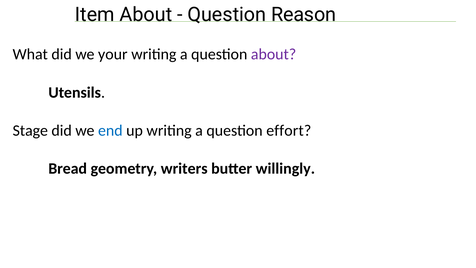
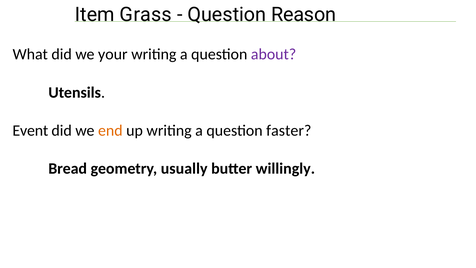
Item About: About -> Grass
Stage: Stage -> Event
end colour: blue -> orange
effort: effort -> faster
writers: writers -> usually
